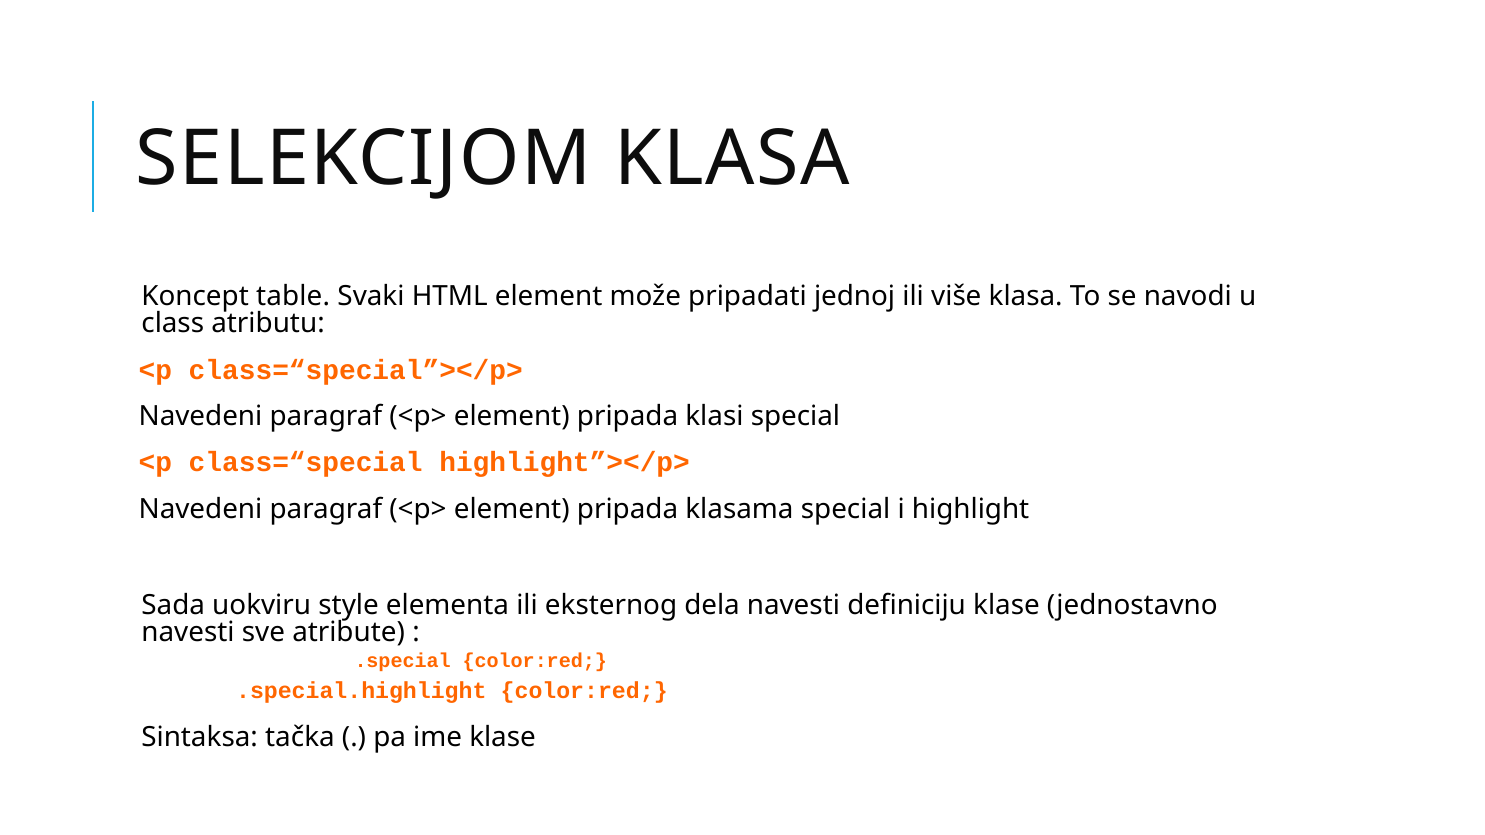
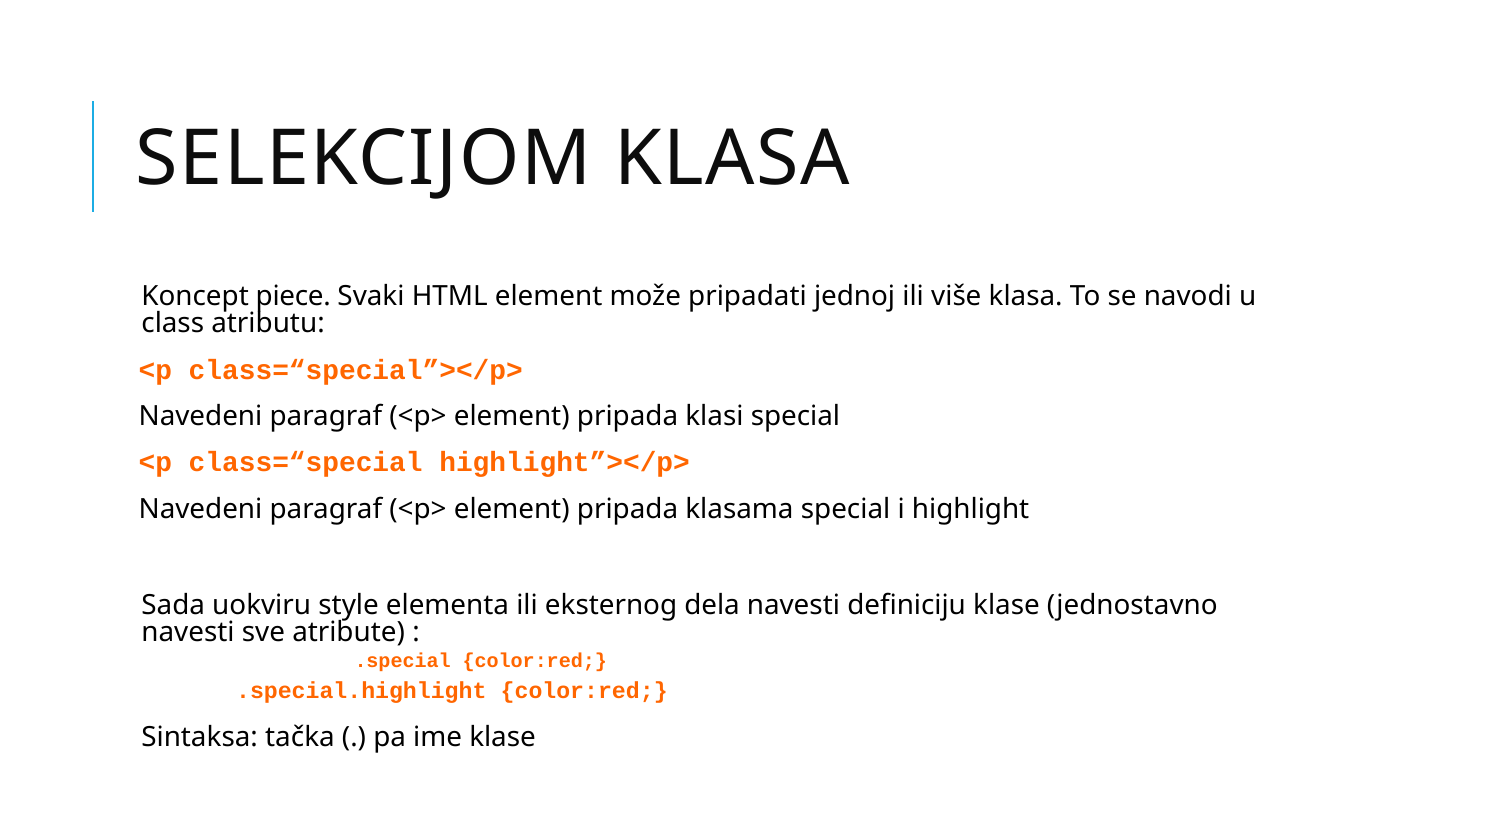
table: table -> piece
